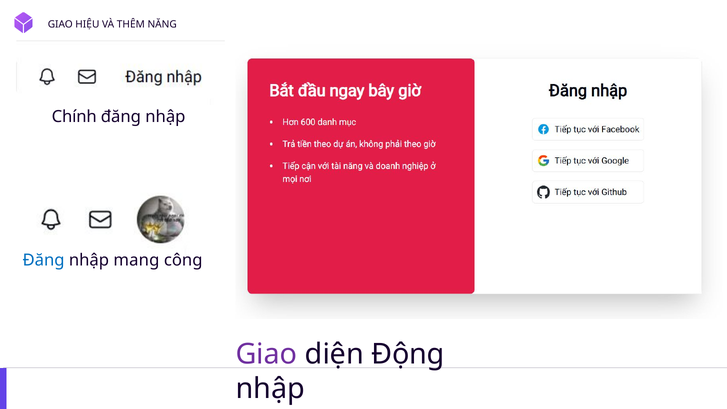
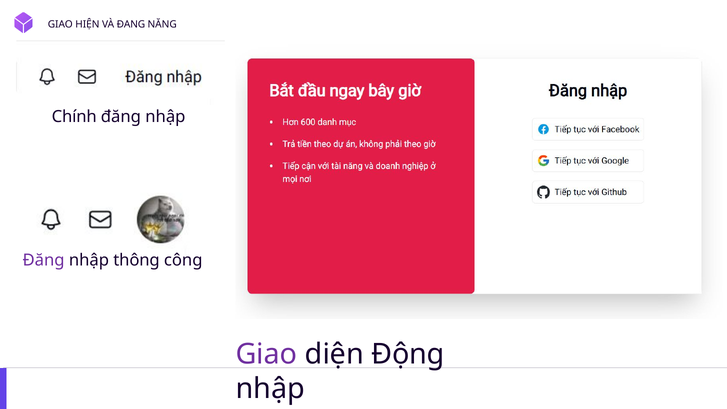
HIỆU: HIỆU -> HIỆN
THÊM: THÊM -> ĐANG
Đăng at (44, 260) colour: blue -> purple
mang: mang -> thông
